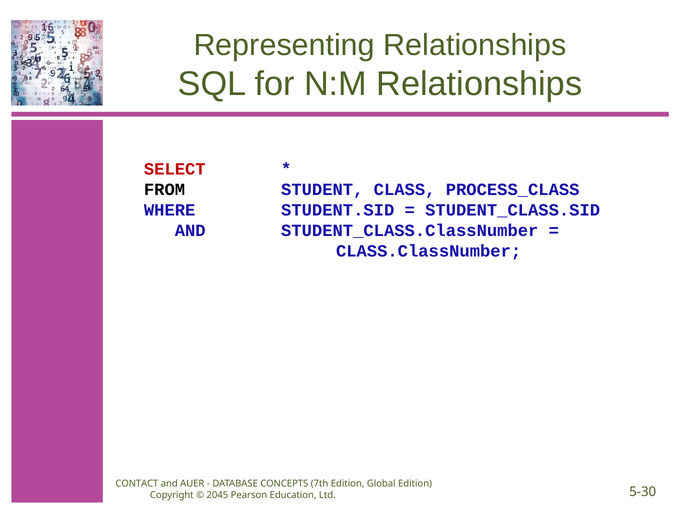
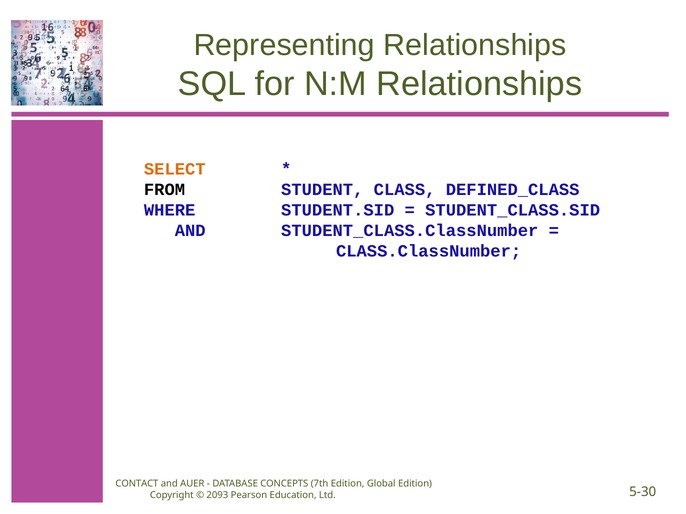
SELECT colour: red -> orange
PROCESS_CLASS: PROCESS_CLASS -> DEFINED_CLASS
2045: 2045 -> 2093
